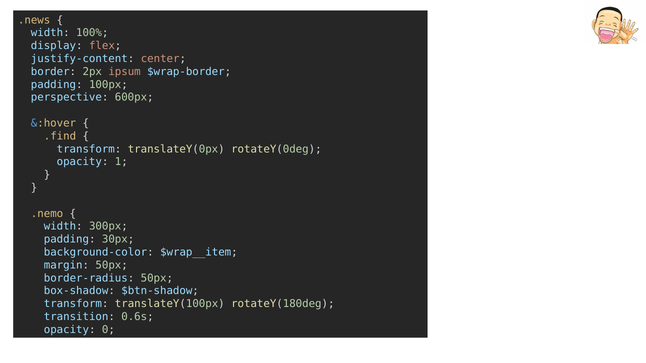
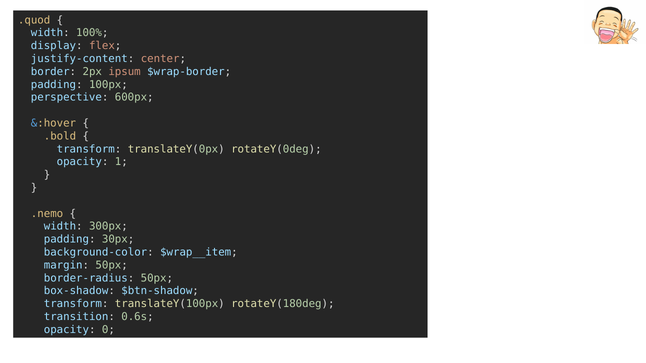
.news: .news -> .quod
.find: .find -> .bold
